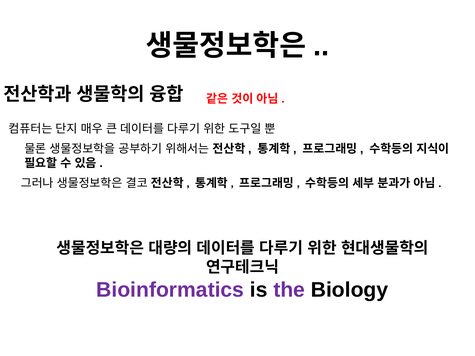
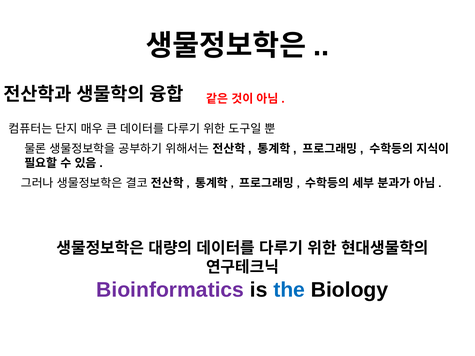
the colour: purple -> blue
